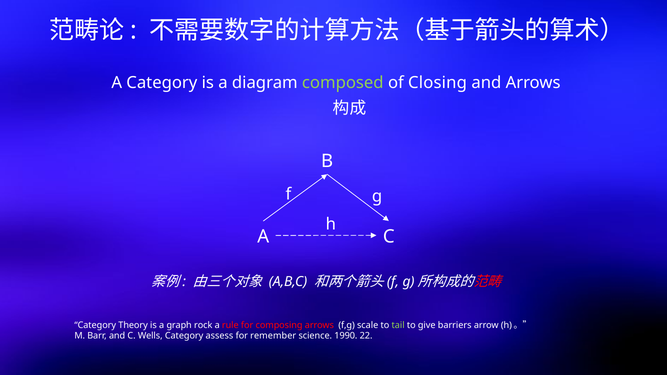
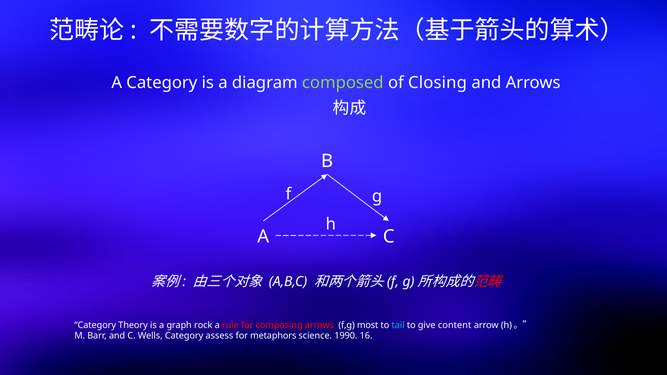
scale: scale -> most
tail colour: light green -> light blue
barriers: barriers -> content
remember: remember -> metaphors
22: 22 -> 16
